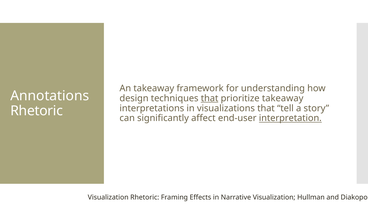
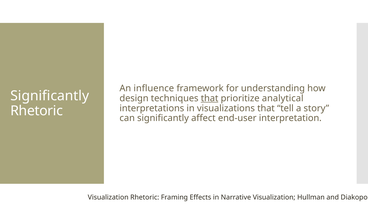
An takeaway: takeaway -> influence
Annotations at (50, 96): Annotations -> Significantly
prioritize takeaway: takeaway -> analytical
interpretation underline: present -> none
